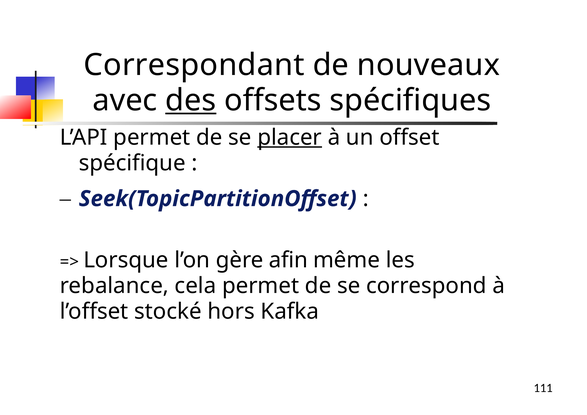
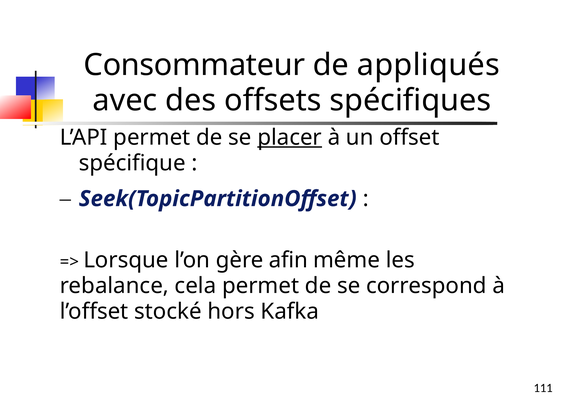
Correspondant: Correspondant -> Consommateur
nouveaux: nouveaux -> appliqués
des underline: present -> none
